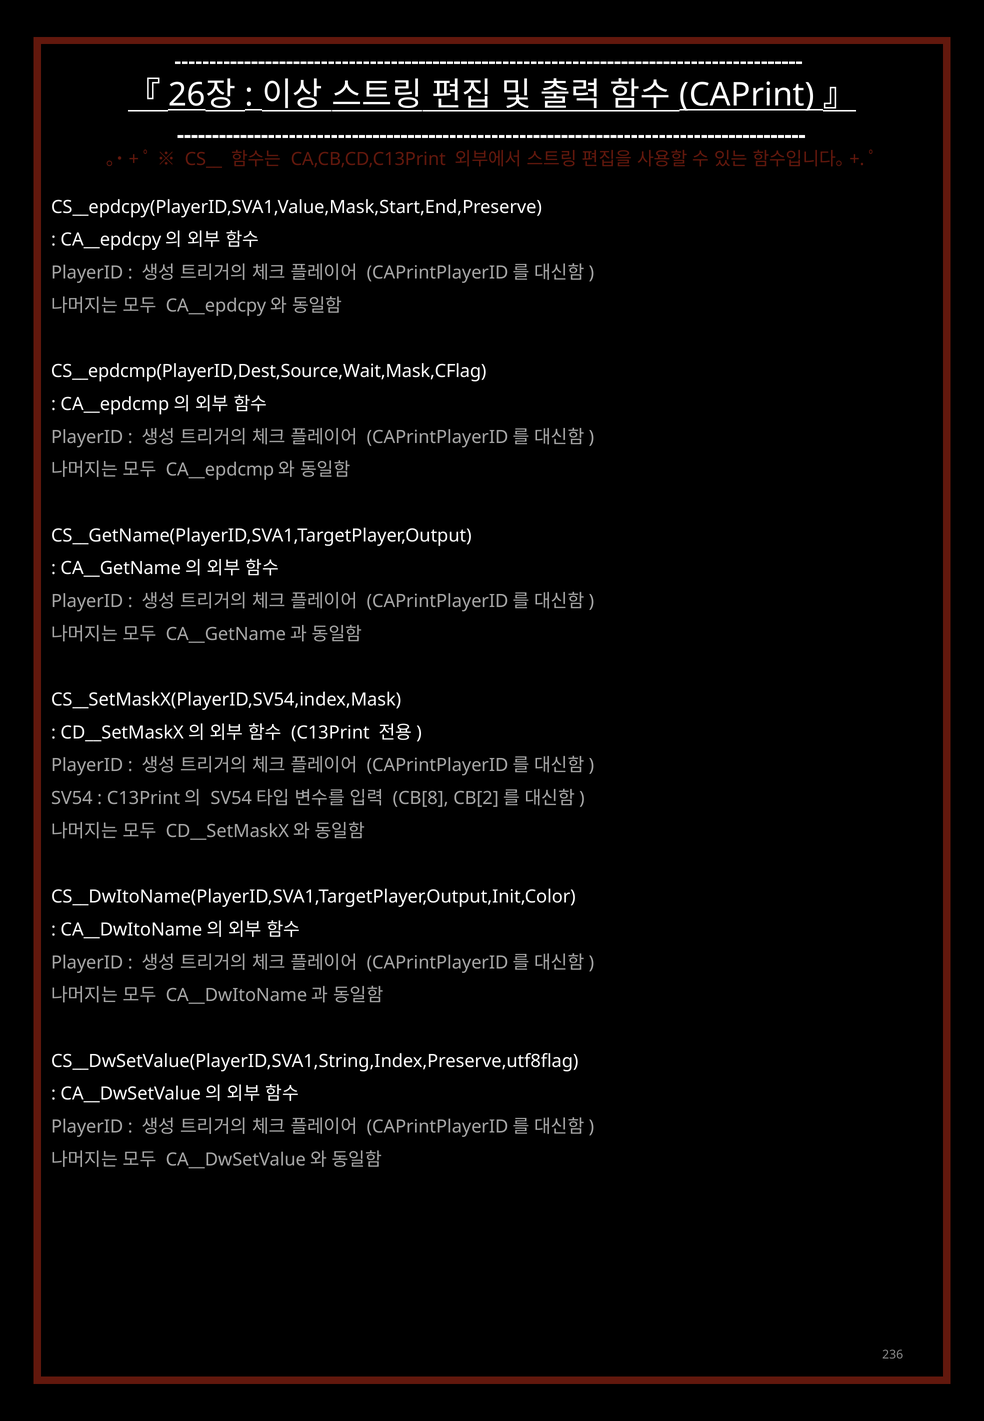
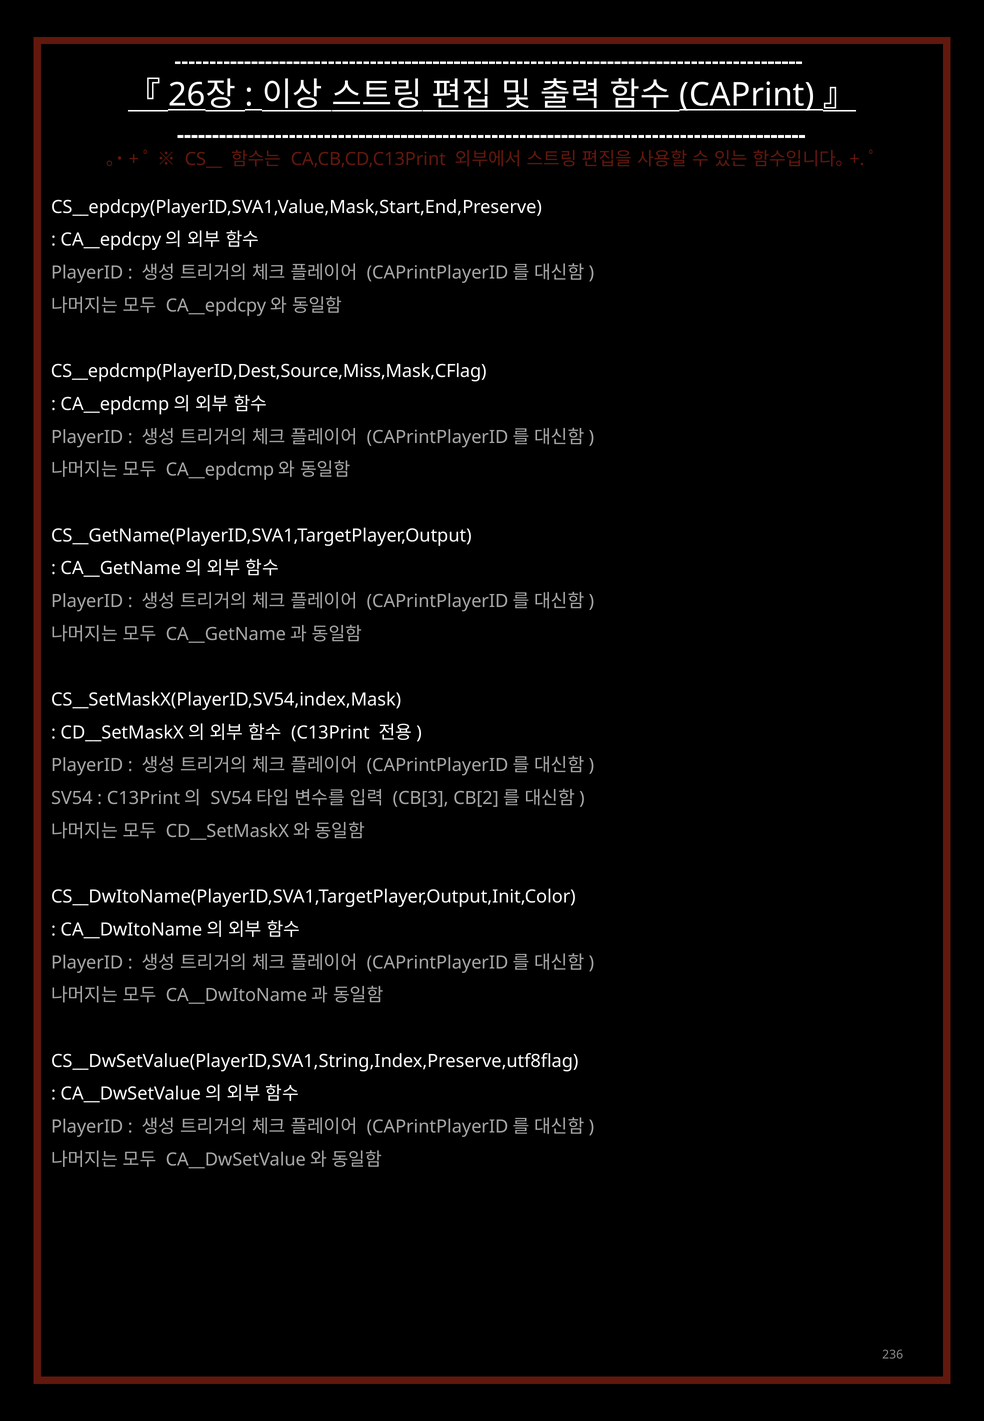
CS__epdcmp(PlayerID,Dest,Source,Wait,Mask,CFlag: CS__epdcmp(PlayerID,Dest,Source,Wait,Mask,CFlag -> CS__epdcmp(PlayerID,Dest,Source,Miss,Mask,CFlag
CB[8: CB[8 -> CB[3
